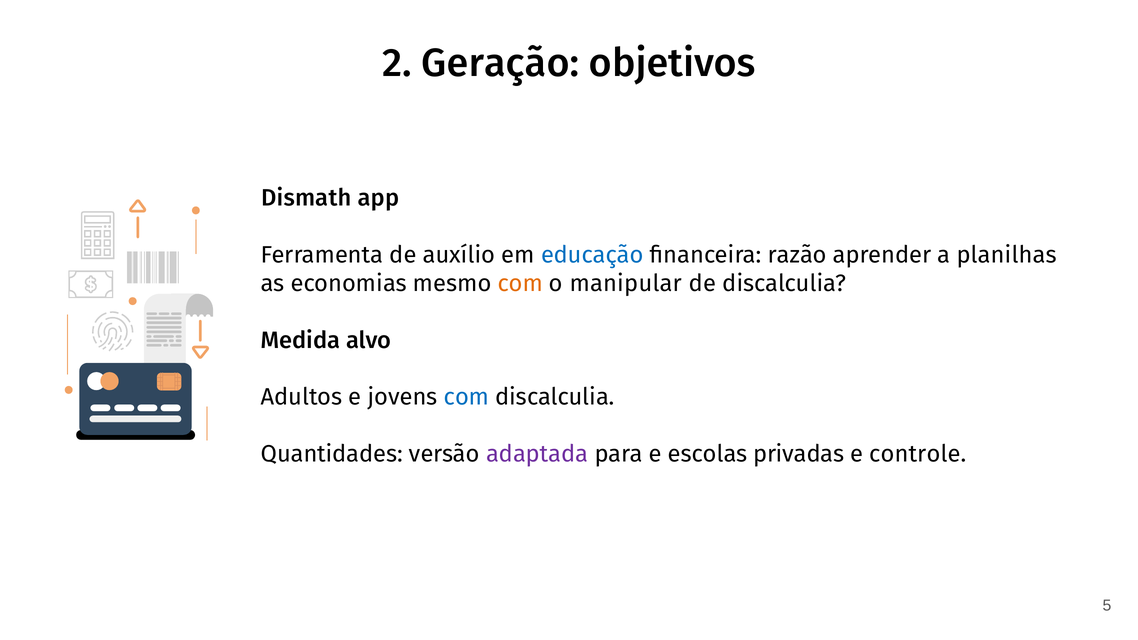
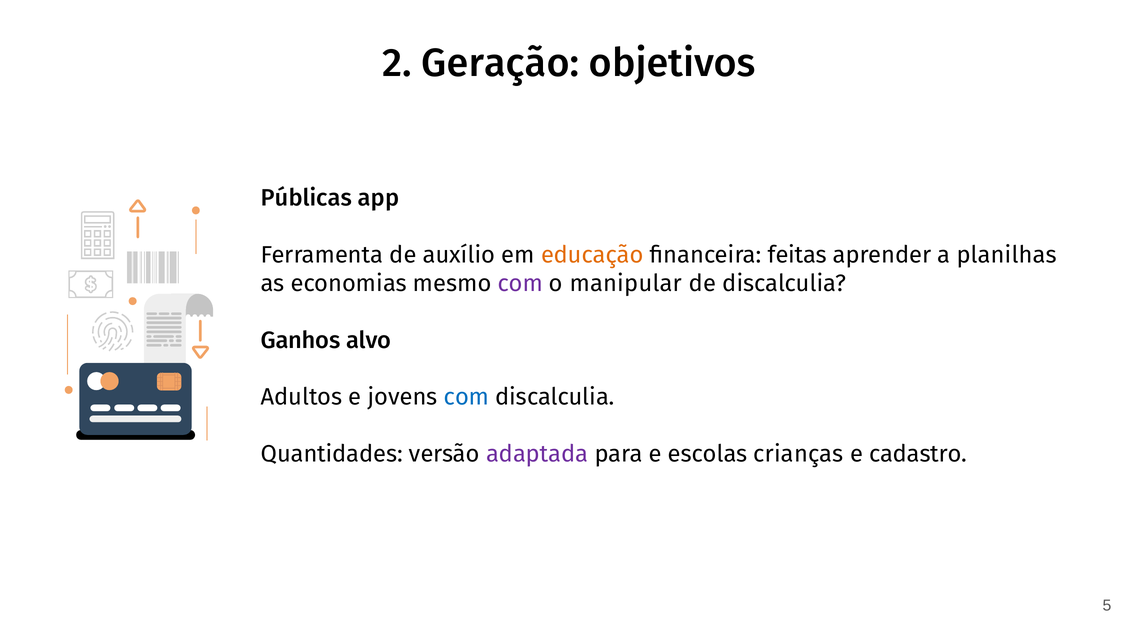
Dismath: Dismath -> Públicas
educação colour: blue -> orange
razão: razão -> feitas
com at (520, 283) colour: orange -> purple
Medida: Medida -> Ganhos
privadas: privadas -> crianças
controle: controle -> cadastro
